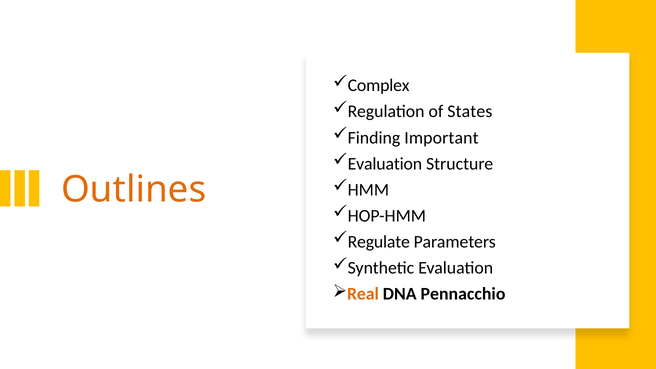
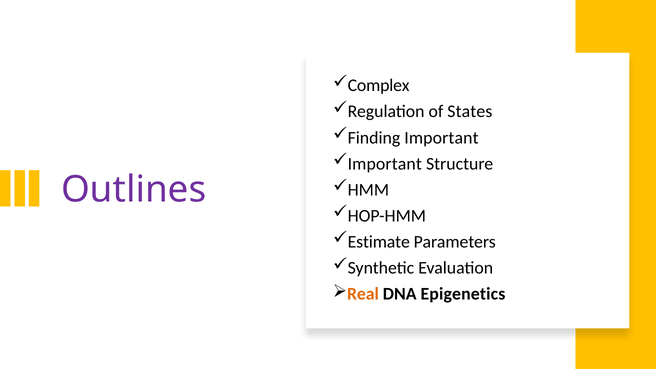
Evaluation at (385, 164): Evaluation -> Important
Outlines colour: orange -> purple
Regulate: Regulate -> Estimate
Pennacchio: Pennacchio -> Epigenetics
